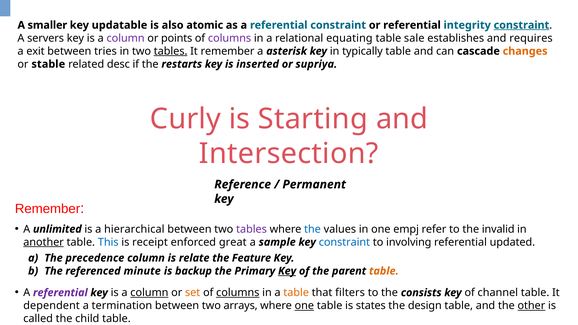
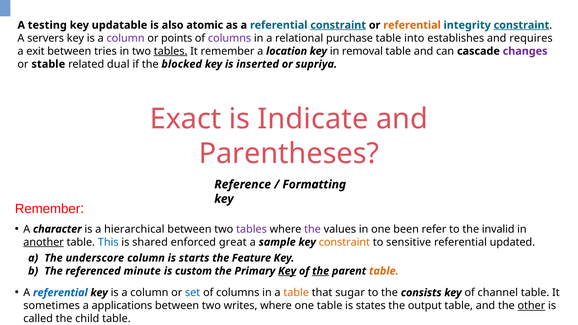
smaller: smaller -> testing
constraint at (338, 25) underline: none -> present
referential at (412, 25) colour: black -> orange
equating: equating -> purchase
sale: sale -> into
asterisk: asterisk -> location
typically: typically -> removal
changes colour: orange -> purple
desc: desc -> dual
restarts: restarts -> blocked
Curly: Curly -> Exact
Starting: Starting -> Indicate
Intersection: Intersection -> Parentheses
Permanent: Permanent -> Formatting
unlimited: unlimited -> character
the at (312, 229) colour: blue -> purple
empj: empj -> been
receipt: receipt -> shared
constraint at (344, 242) colour: blue -> orange
involving: involving -> sensitive
precedence: precedence -> underscore
relate: relate -> starts
backup: backup -> custom
the at (321, 271) underline: none -> present
referential at (60, 293) colour: purple -> blue
column at (149, 293) underline: present -> none
set colour: orange -> blue
columns at (238, 293) underline: present -> none
filters: filters -> sugar
dependent: dependent -> sometimes
termination: termination -> applications
arrays: arrays -> writes
one at (304, 306) underline: present -> none
design: design -> output
